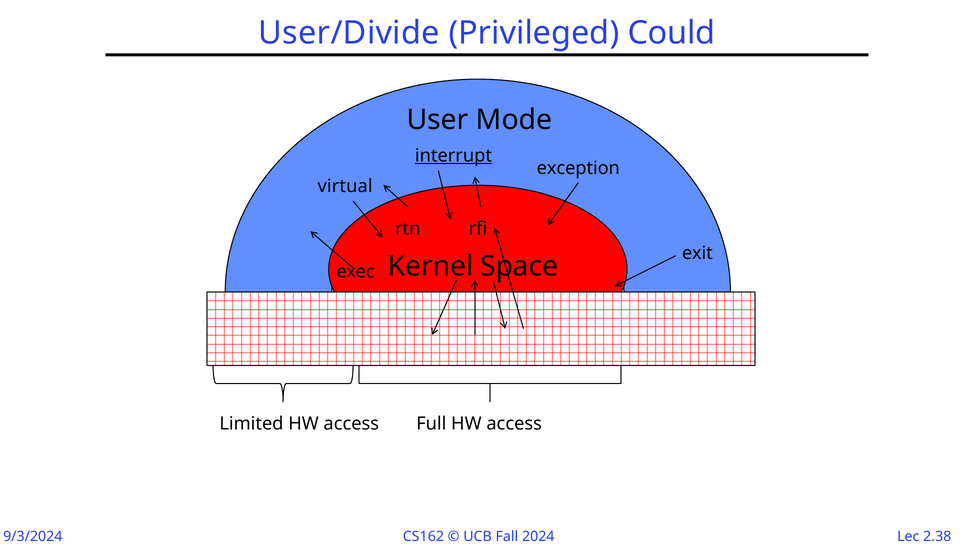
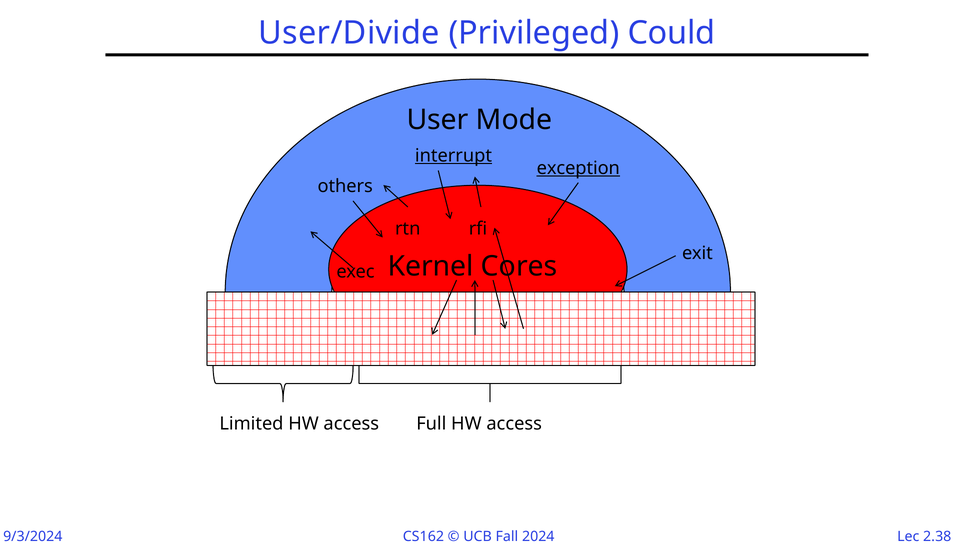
exception underline: none -> present
virtual: virtual -> others
Space: Space -> Cores
